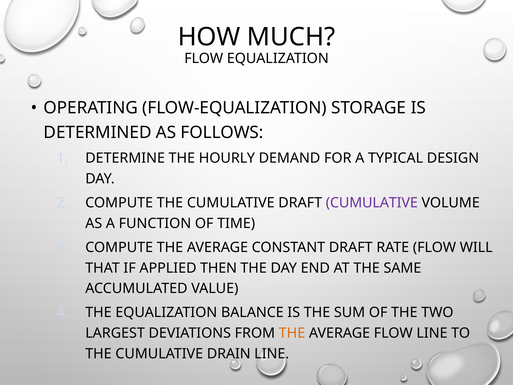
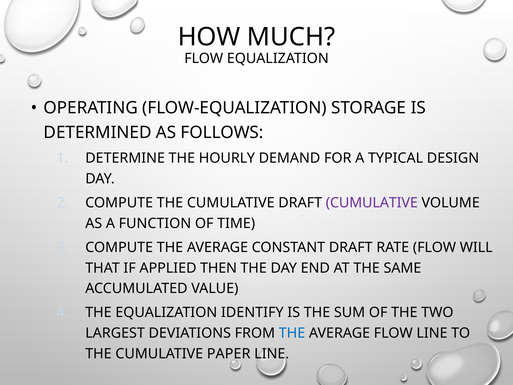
BALANCE: BALANCE -> IDENTIFY
THE at (292, 333) colour: orange -> blue
DRAIN: DRAIN -> PAPER
